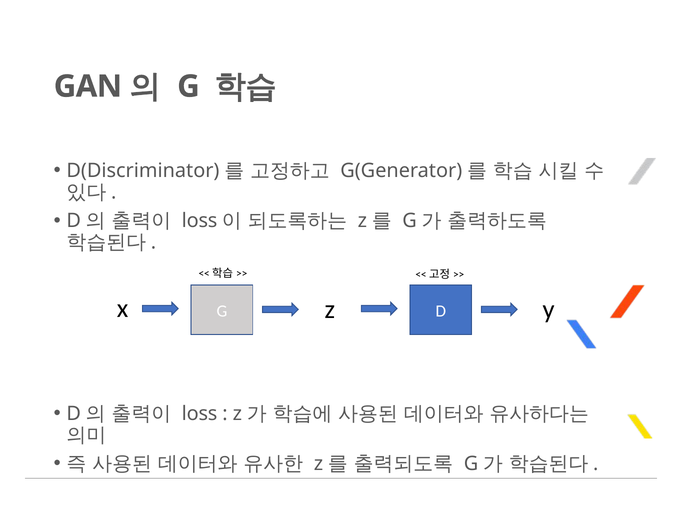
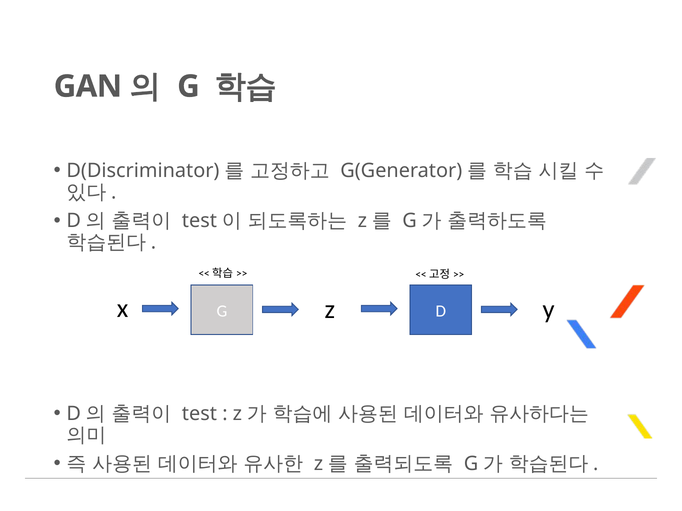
loss at (200, 221): loss -> test
loss at (200, 414): loss -> test
